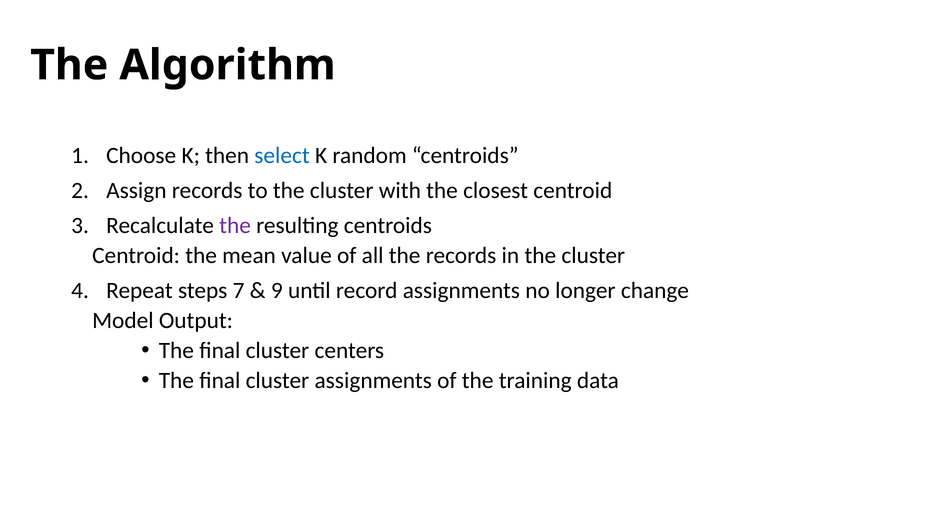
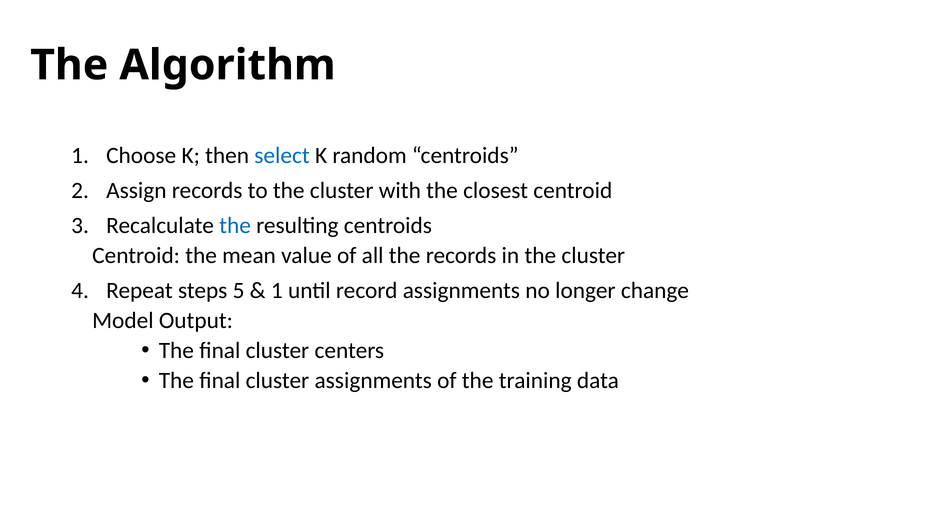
the at (235, 226) colour: purple -> blue
7: 7 -> 5
9 at (277, 291): 9 -> 1
